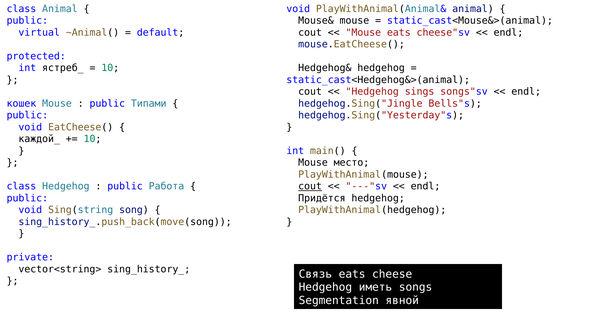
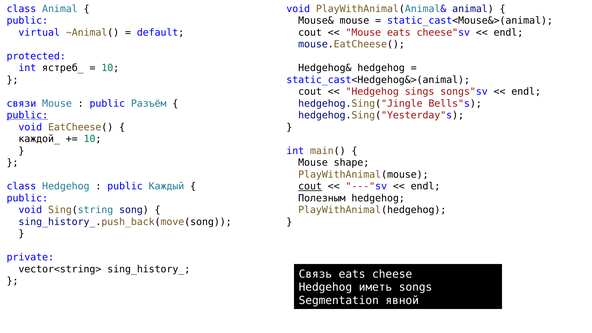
кошек: кошек -> связи
Типами: Типами -> Разъём
public at (27, 115) underline: none -> present
место: место -> shape
Работа: Работа -> Каждый
Придётся: Придётся -> Полезным
